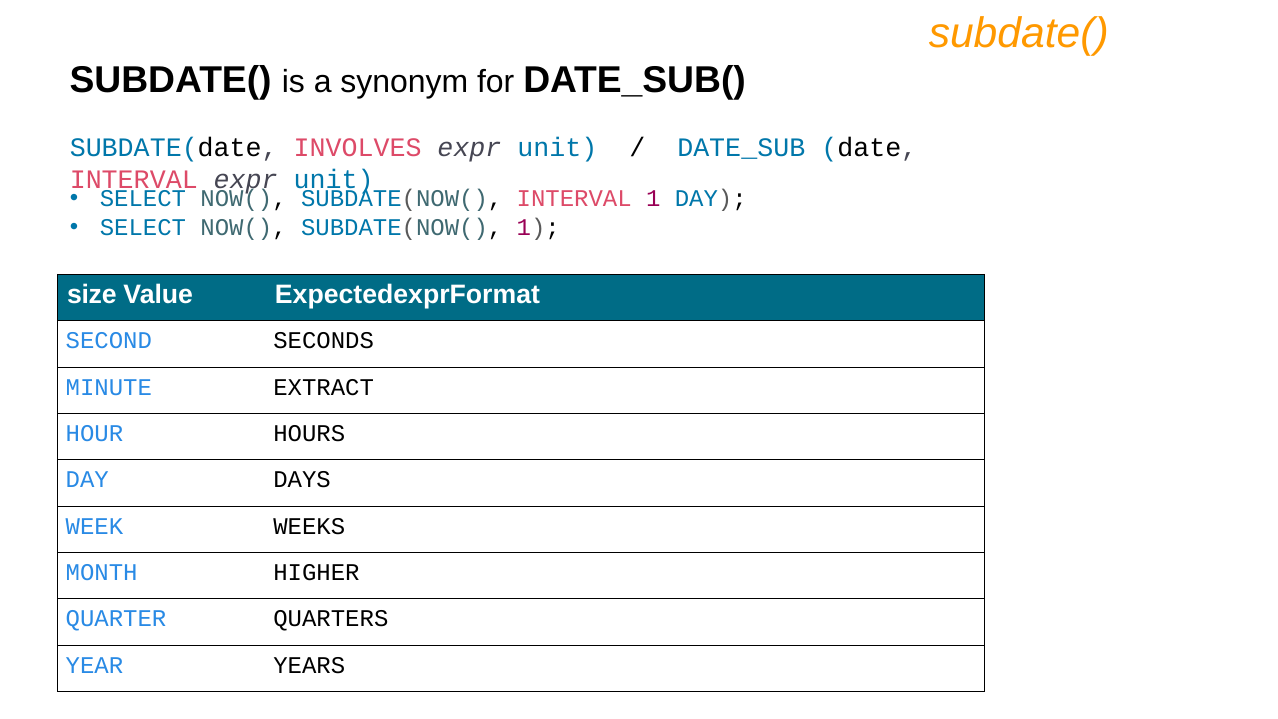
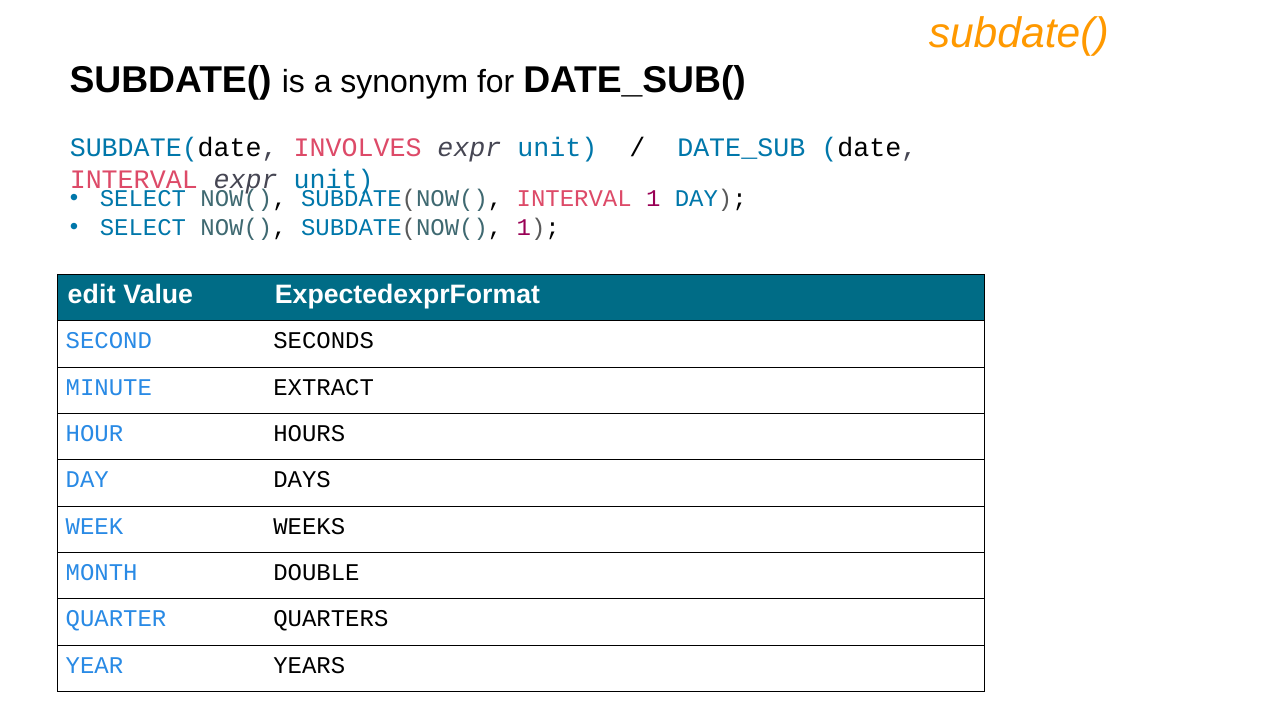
size: size -> edit
HIGHER: HIGHER -> DOUBLE
